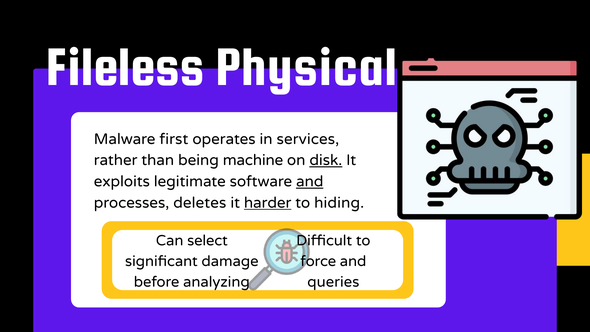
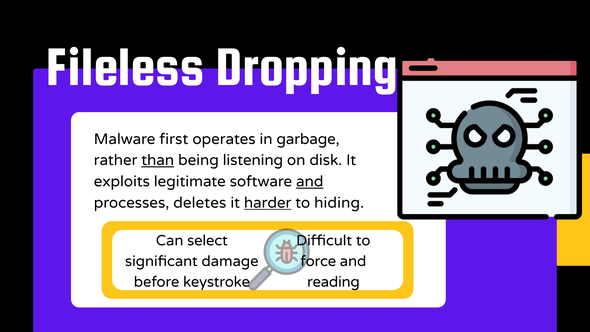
Physical: Physical -> Dropping
services: services -> garbage
than underline: none -> present
machine: machine -> listening
disk underline: present -> none
analyzing: analyzing -> keystroke
queries: queries -> reading
